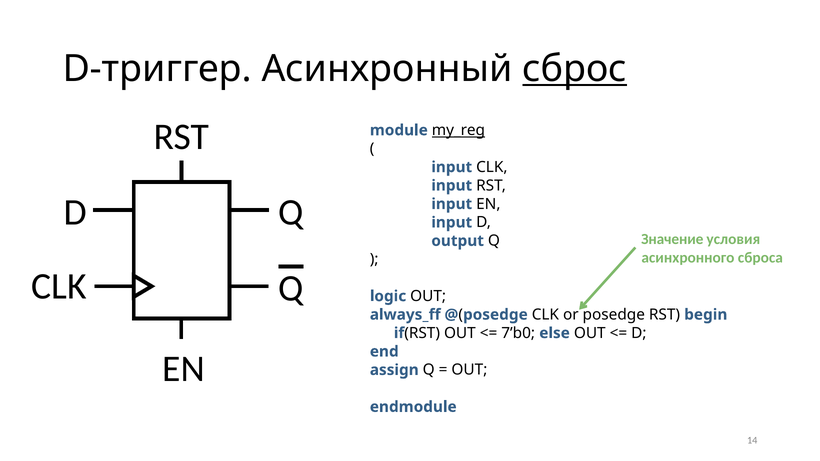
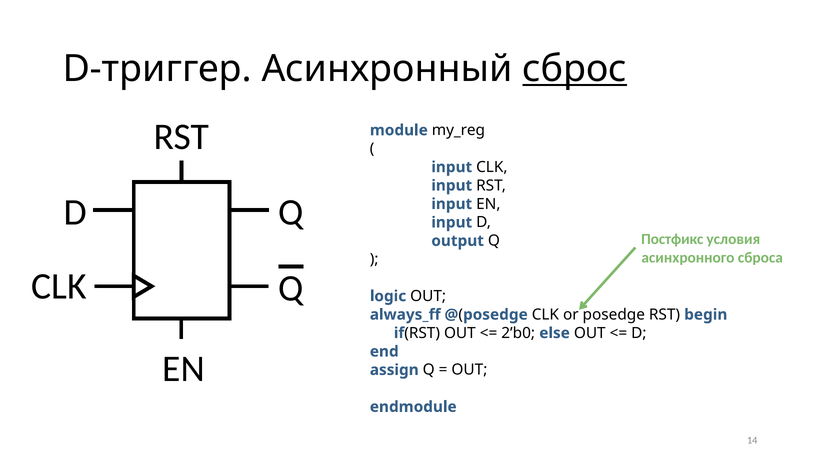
my_reg underline: present -> none
Значение: Значение -> Постфикс
7’b0: 7’b0 -> 2’b0
